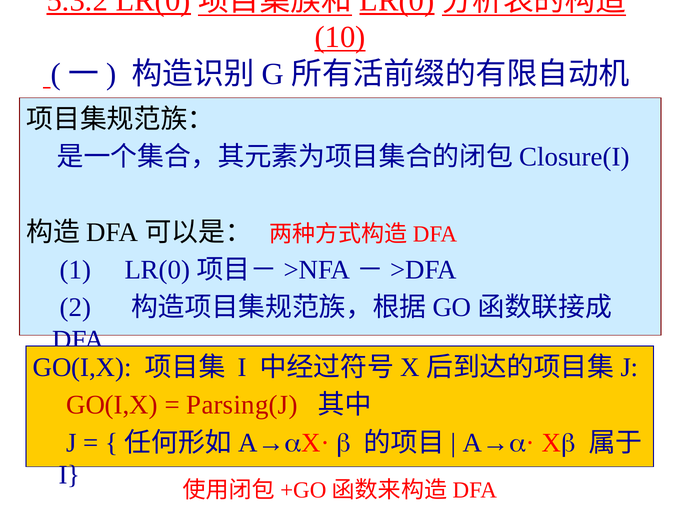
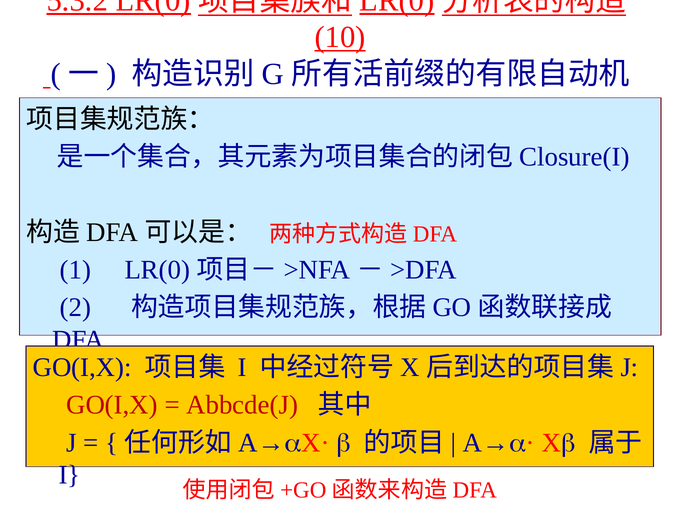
Parsing(J: Parsing(J -> Abbcde(J
